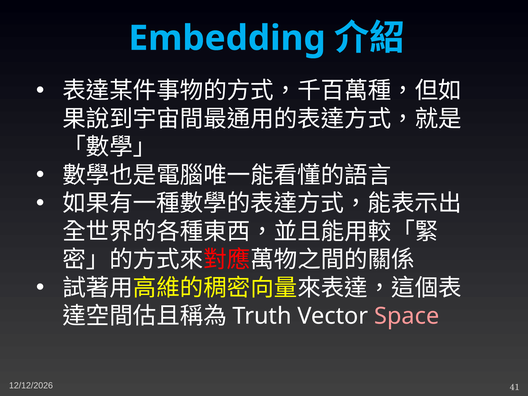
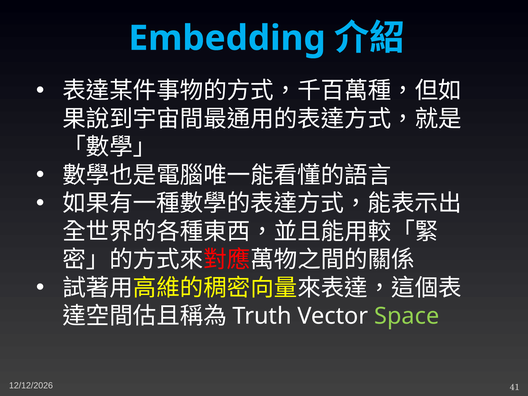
Space colour: pink -> light green
